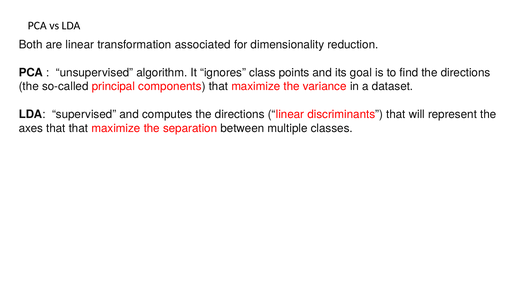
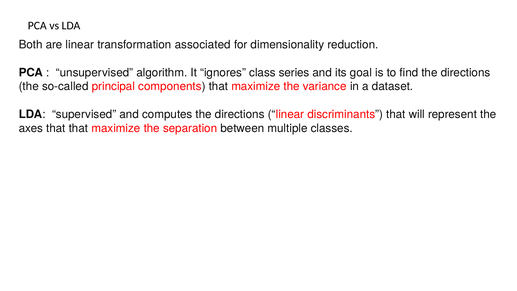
points: points -> series
